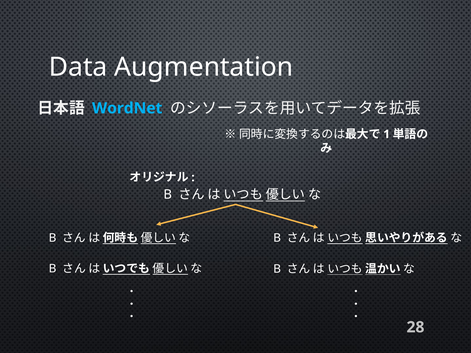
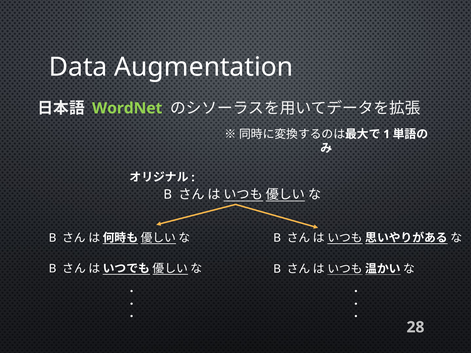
WordNet colour: light blue -> light green
